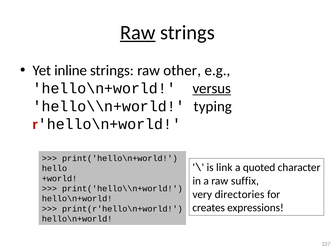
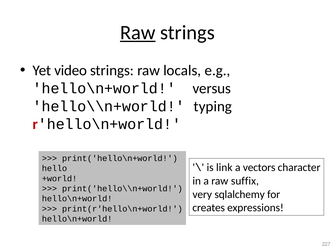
inline: inline -> video
other: other -> locals
versus underline: present -> none
quoted: quoted -> vectors
directories: directories -> sqlalchemy
